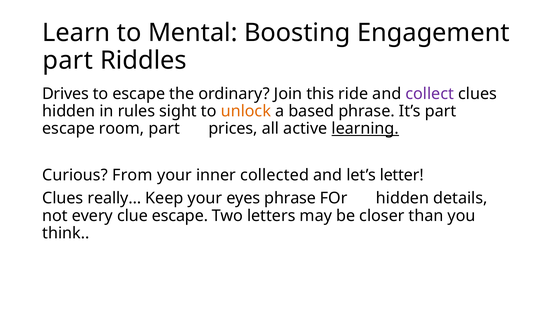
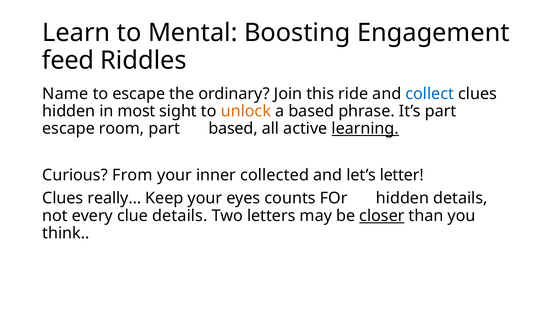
part at (68, 60): part -> feed
Drives: Drives -> Name
collect colour: purple -> blue
rules: rules -> most
part prices: prices -> based
eyes phrase: phrase -> counts
clue escape: escape -> details
closer underline: none -> present
